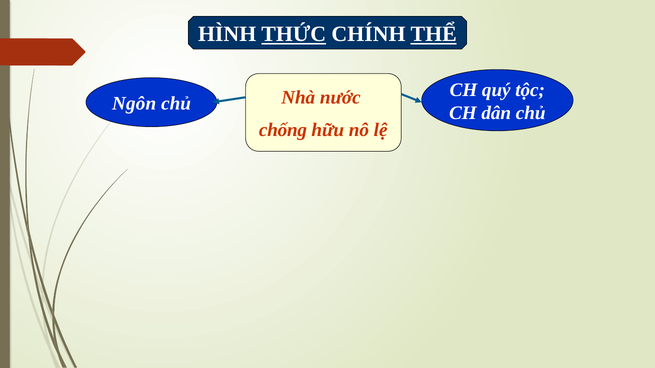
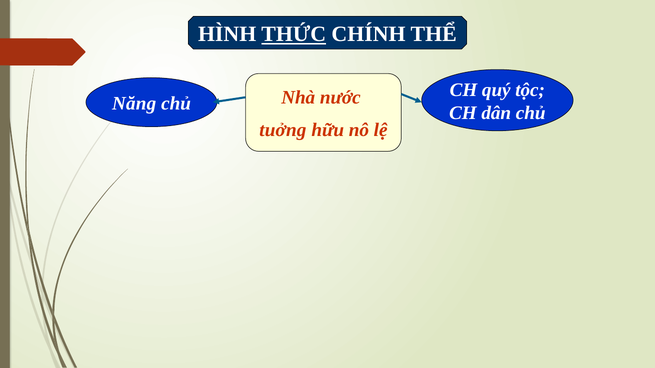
THỂ underline: present -> none
Ngôn: Ngôn -> Năng
chống: chống -> tuởng
